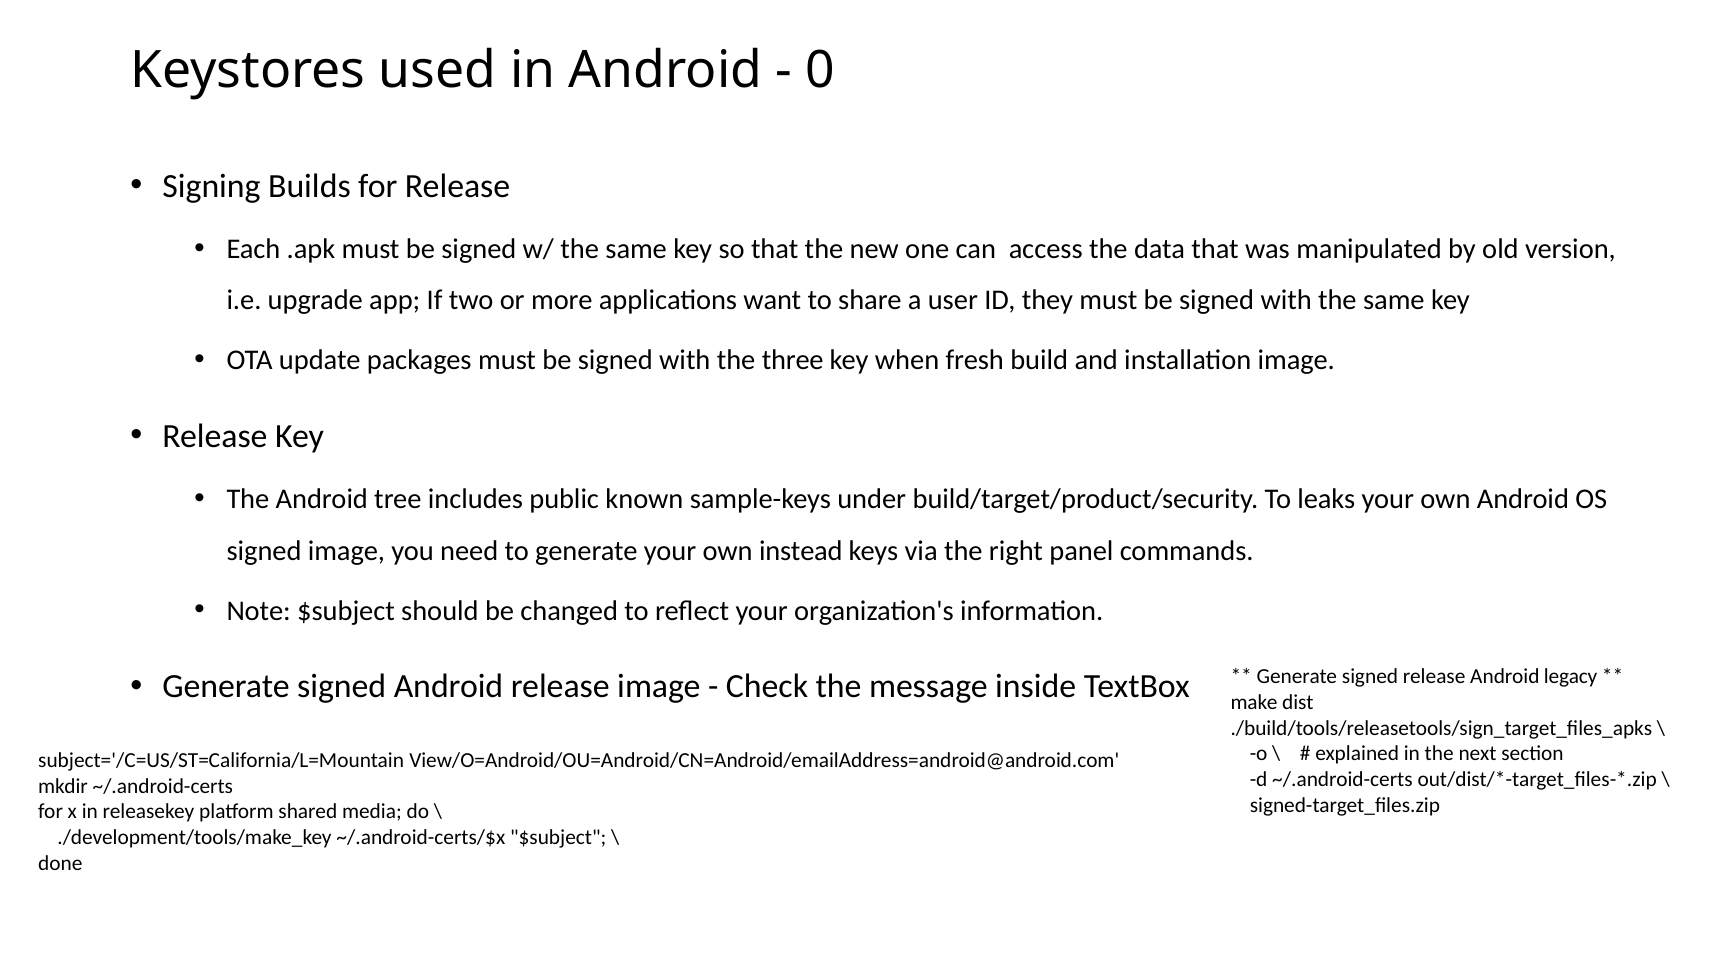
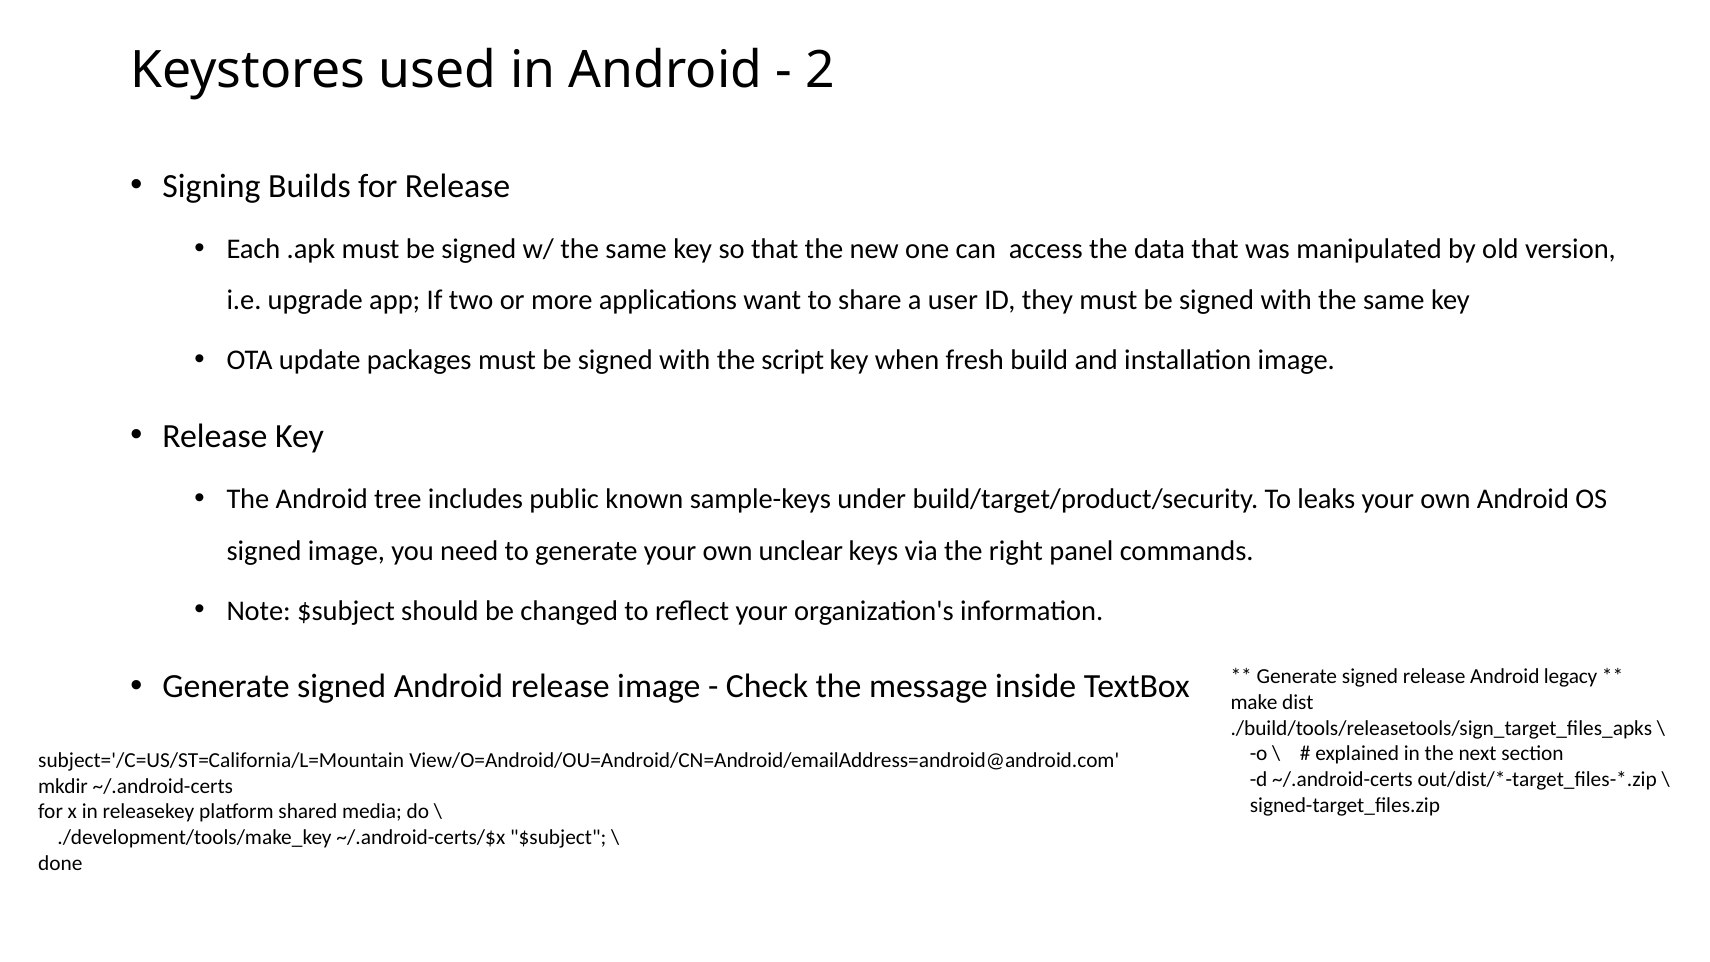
0: 0 -> 2
three: three -> script
instead: instead -> unclear
